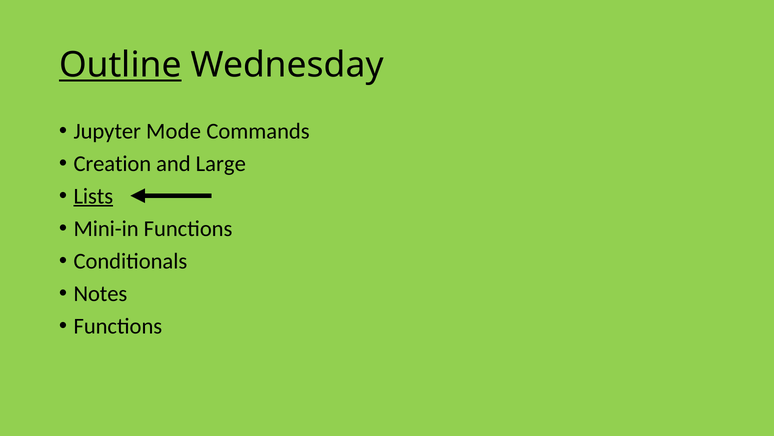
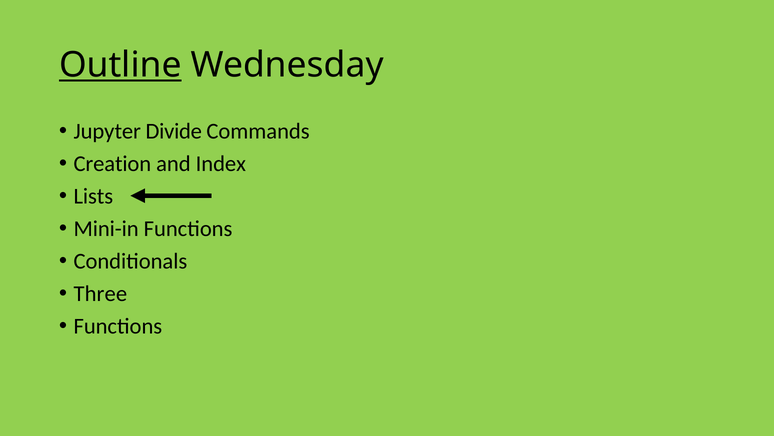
Mode: Mode -> Divide
Large: Large -> Index
Lists underline: present -> none
Notes: Notes -> Three
